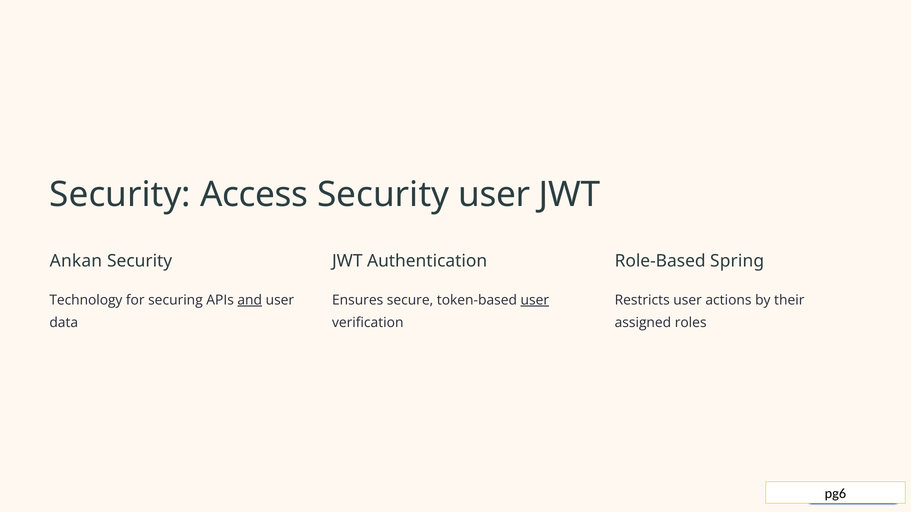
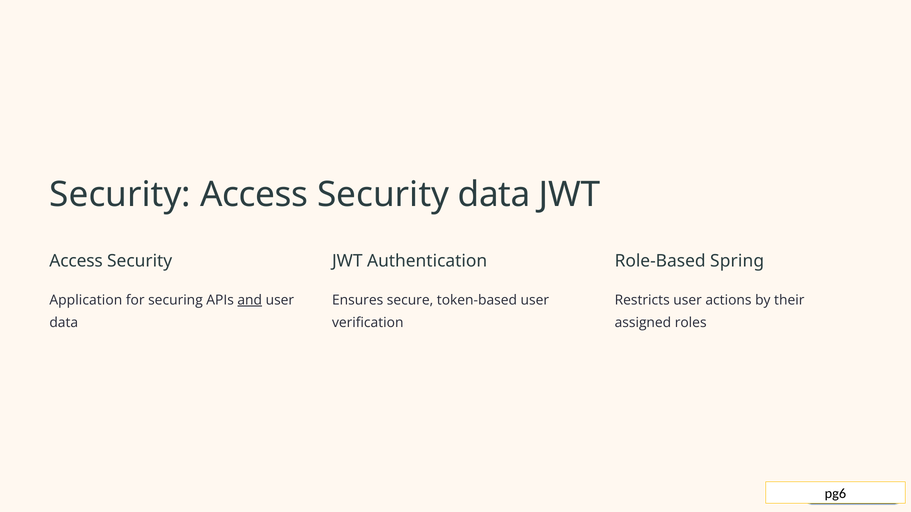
Security user: user -> data
Ankan at (76, 261): Ankan -> Access
Technology: Technology -> Application
user at (535, 300) underline: present -> none
